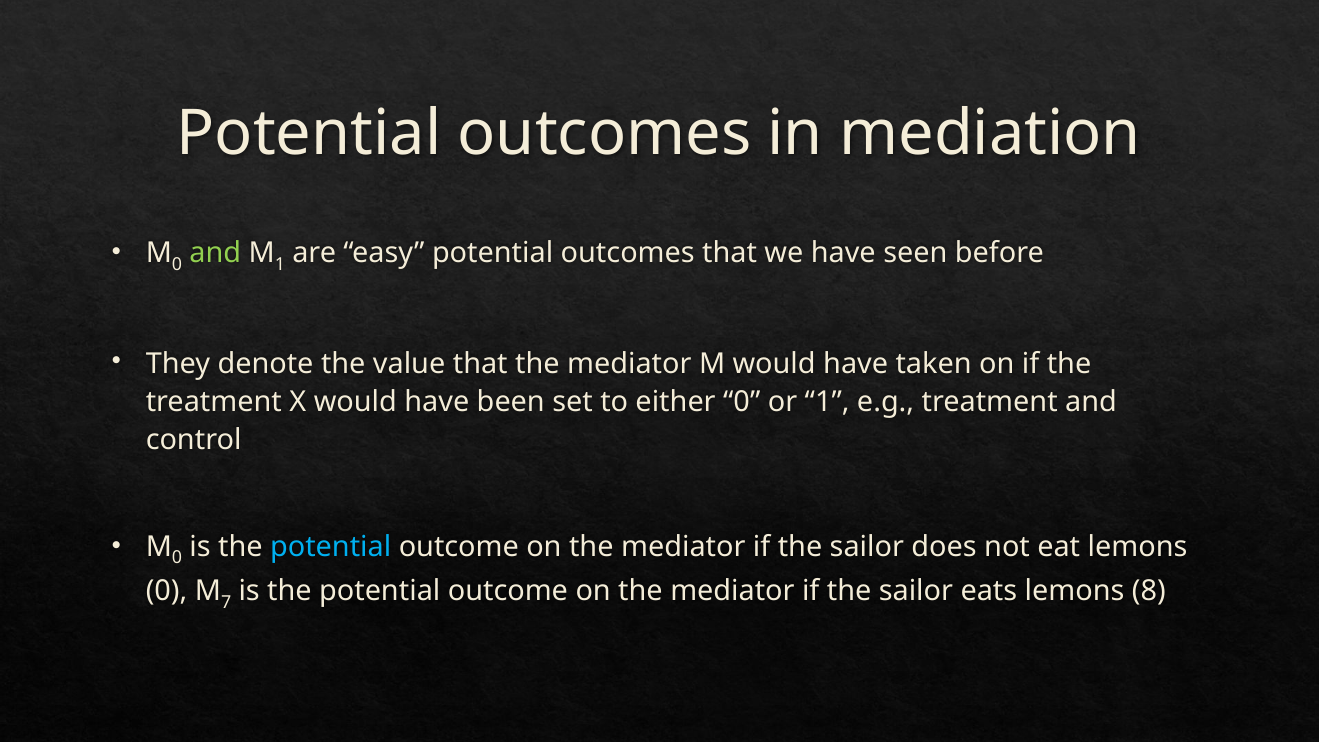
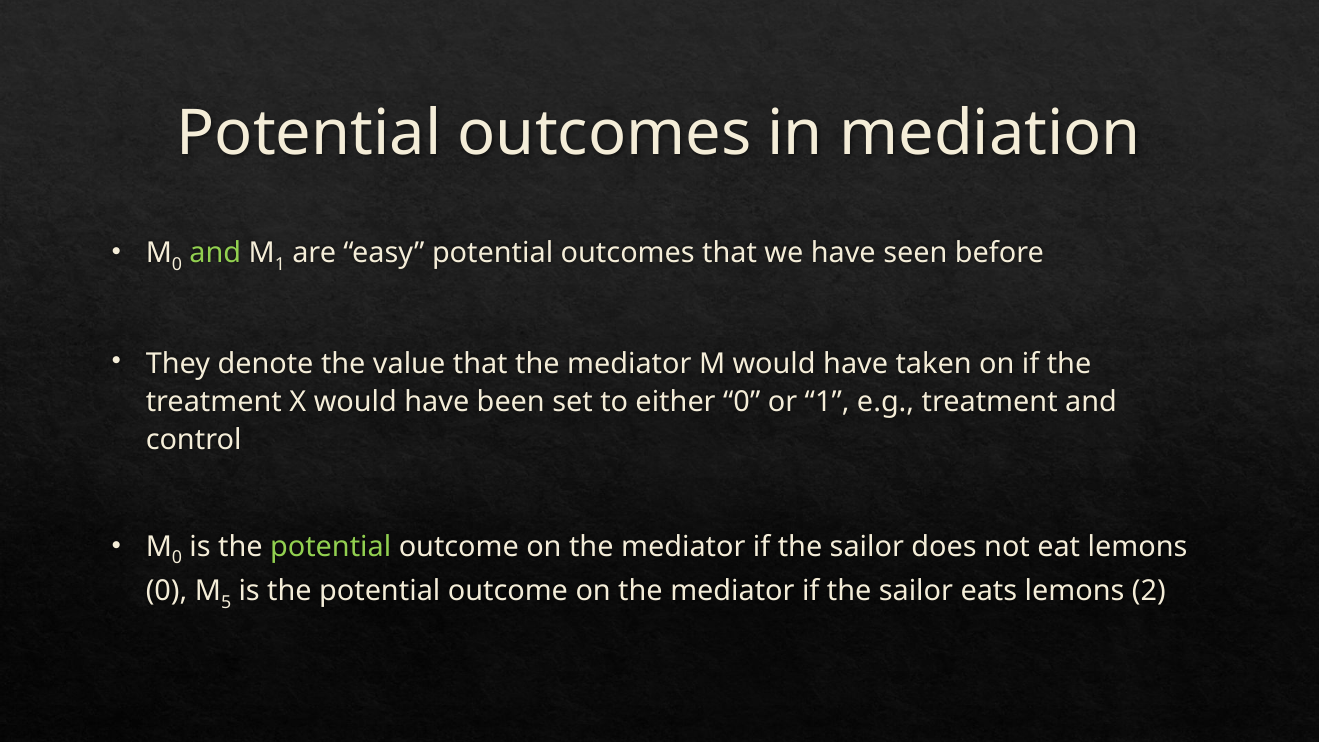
potential at (331, 547) colour: light blue -> light green
7: 7 -> 5
8: 8 -> 2
